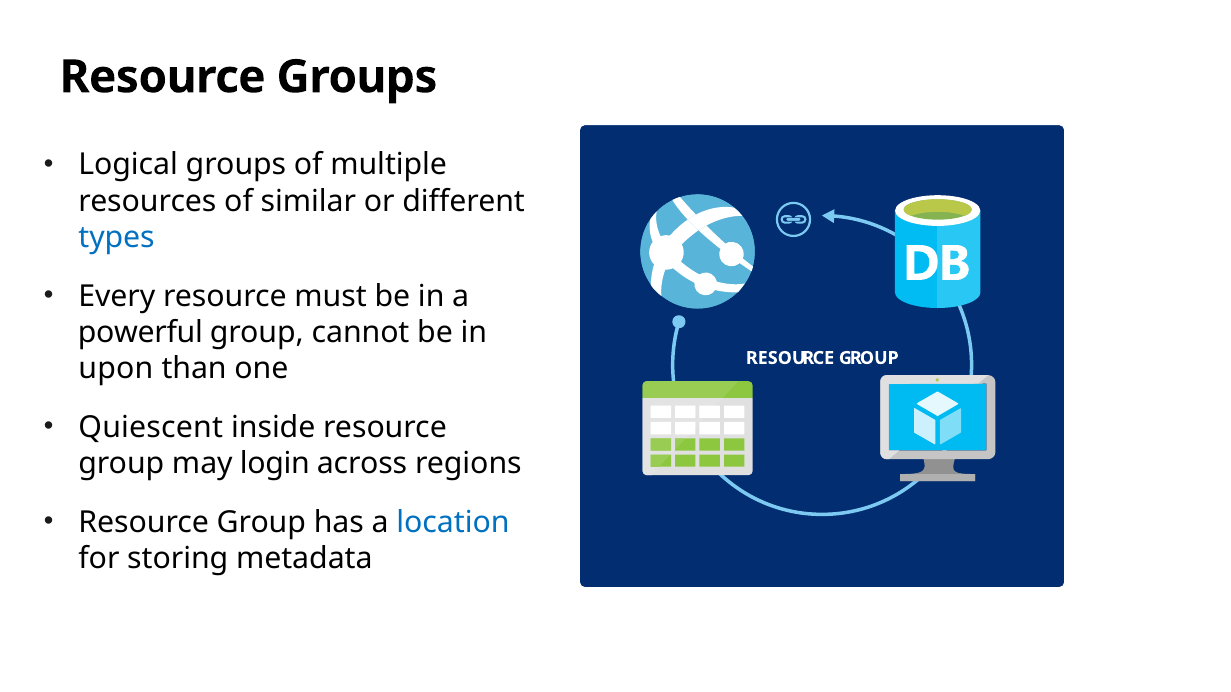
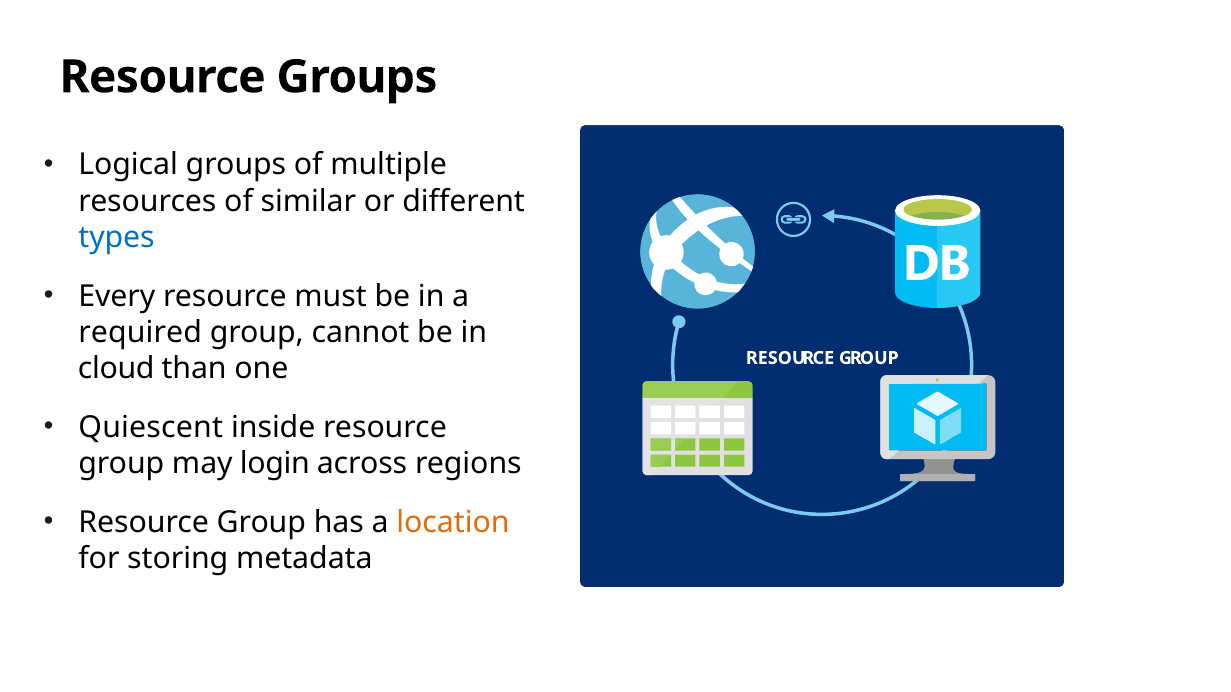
powerful: powerful -> required
upon: upon -> cloud
location colour: blue -> orange
